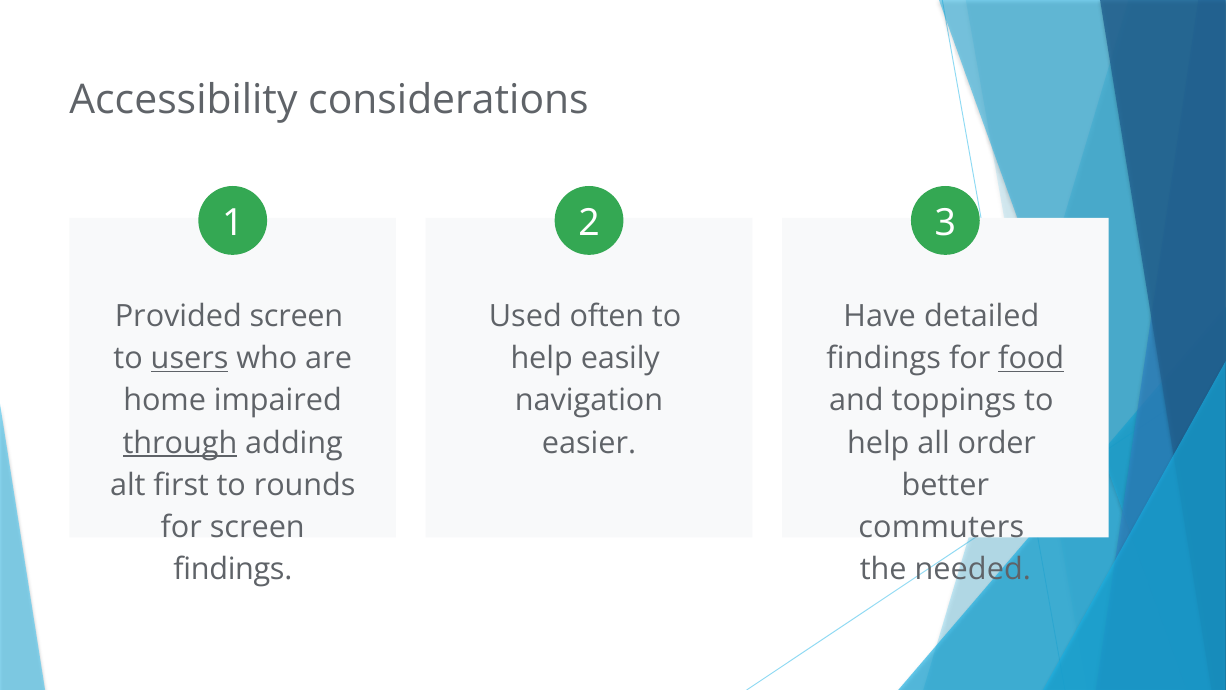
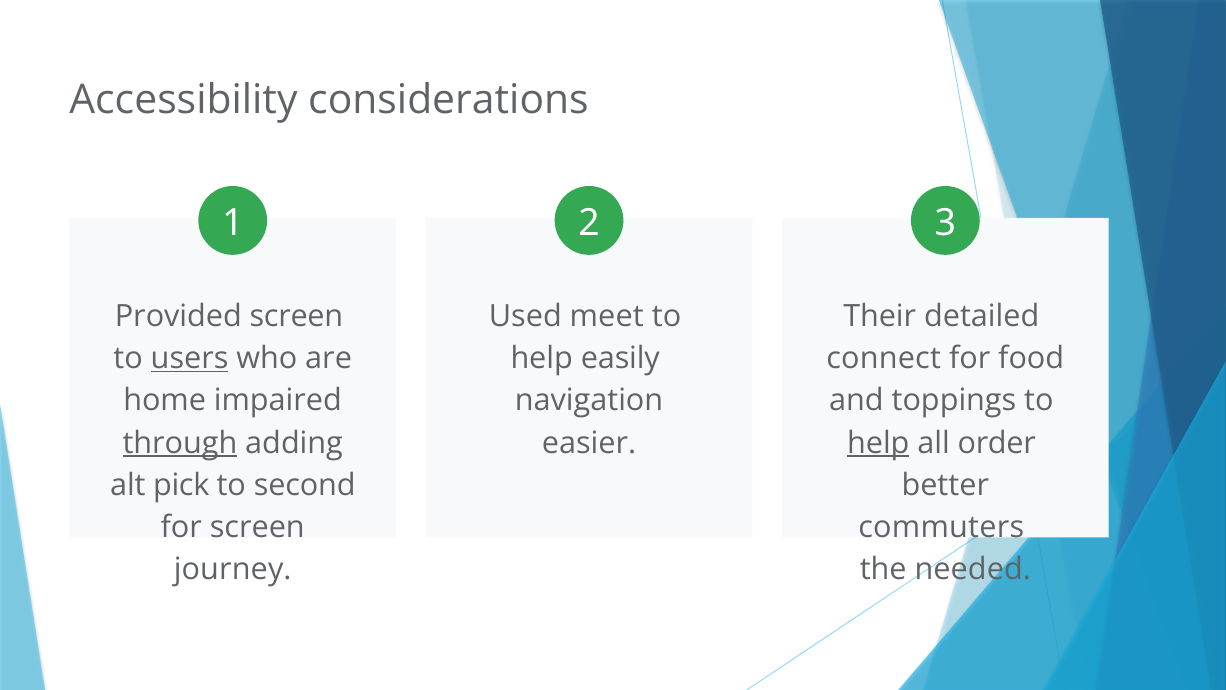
often: often -> meet
Have: Have -> Their
findings at (884, 358): findings -> connect
food underline: present -> none
help at (878, 443) underline: none -> present
first: first -> pick
rounds: rounds -> second
findings at (233, 570): findings -> journey
